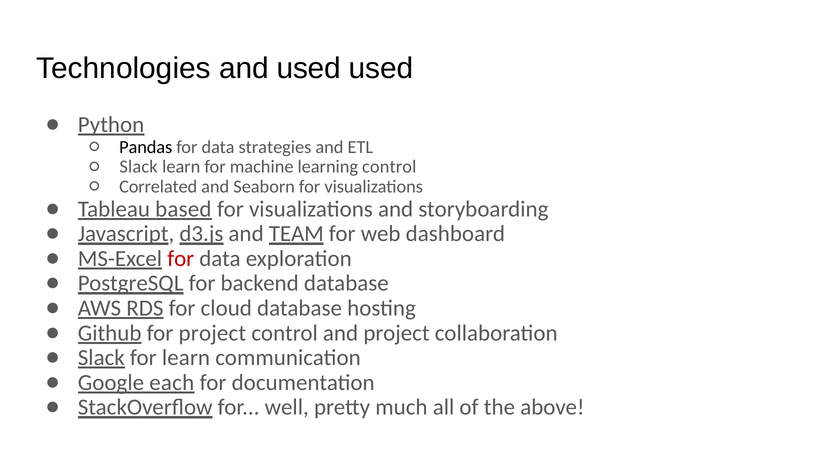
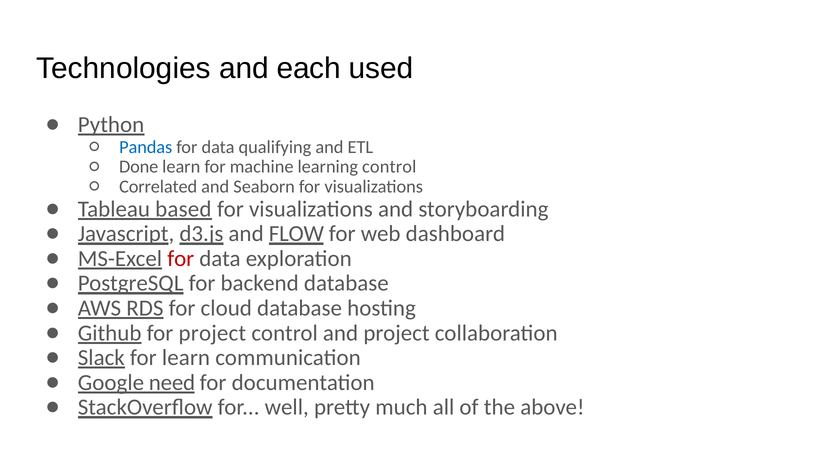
and used: used -> each
Pandas colour: black -> blue
strategies: strategies -> qualifying
Slack at (139, 167): Slack -> Done
TEAM: TEAM -> FLOW
each: each -> need
